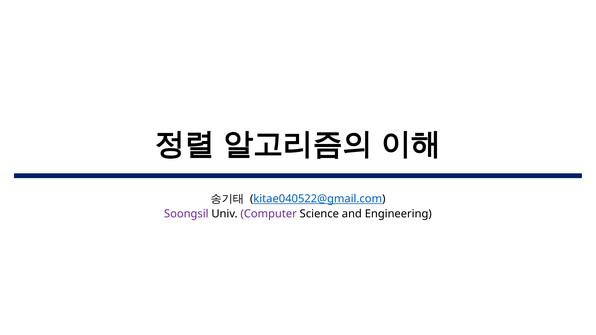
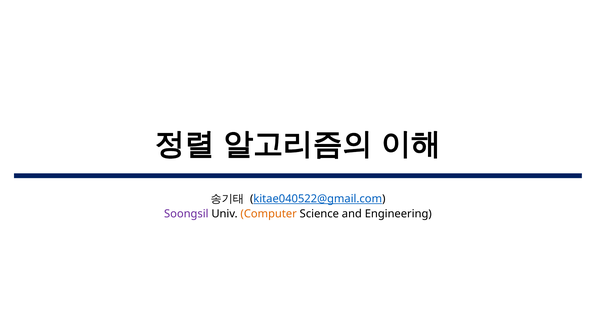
Computer colour: purple -> orange
